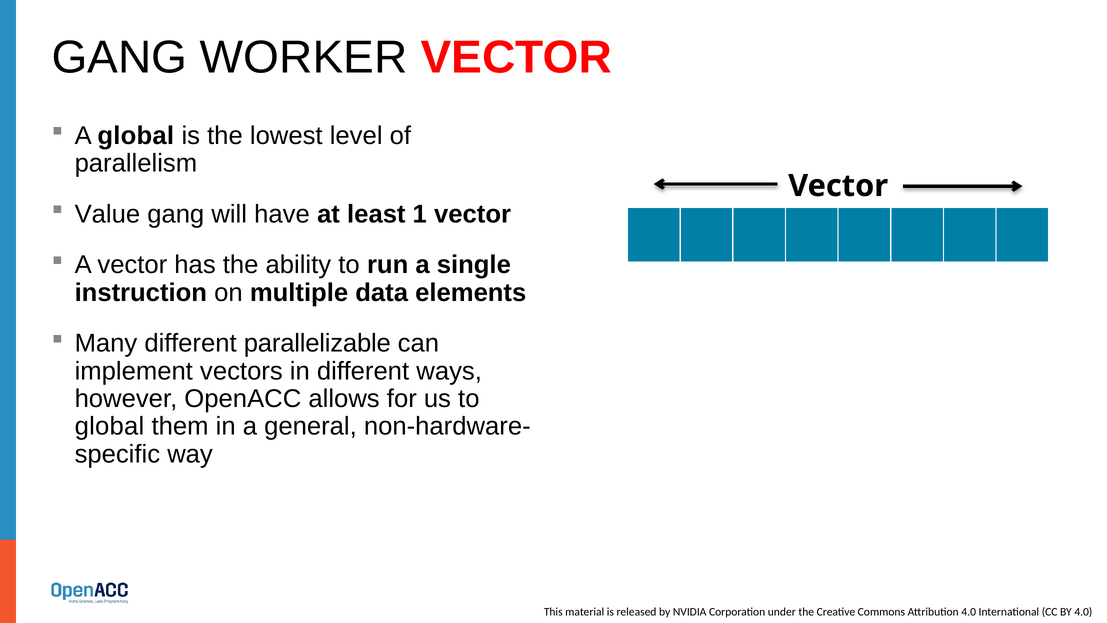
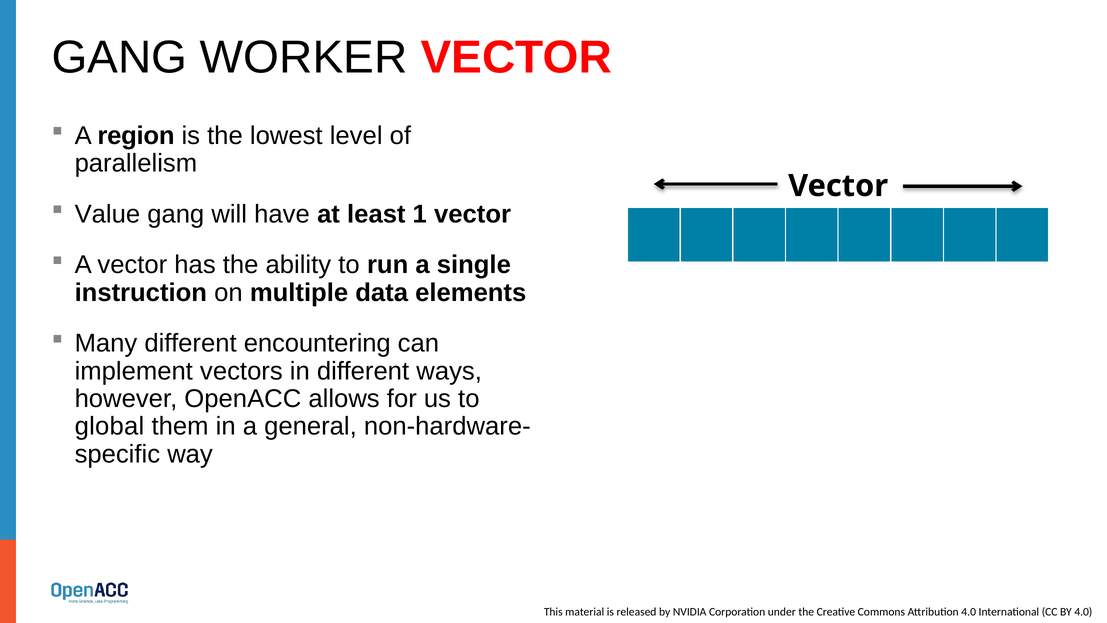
A global: global -> region
parallelizable: parallelizable -> encountering
